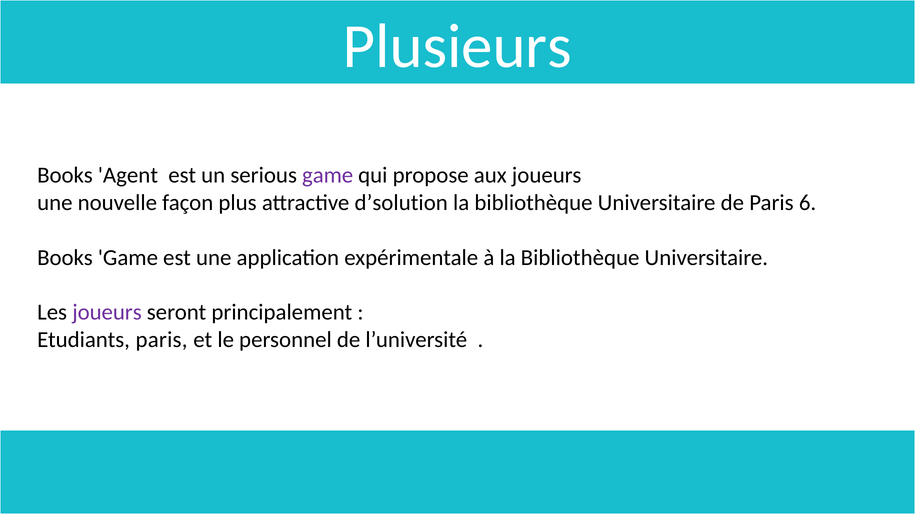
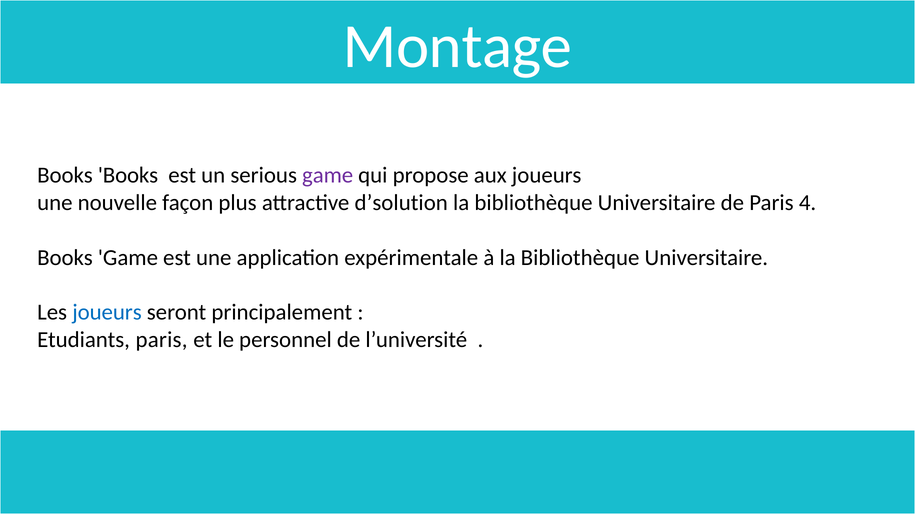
Plusieurs: Plusieurs -> Montage
Books Agent: Agent -> Books
6: 6 -> 4
joueurs at (107, 313) colour: purple -> blue
